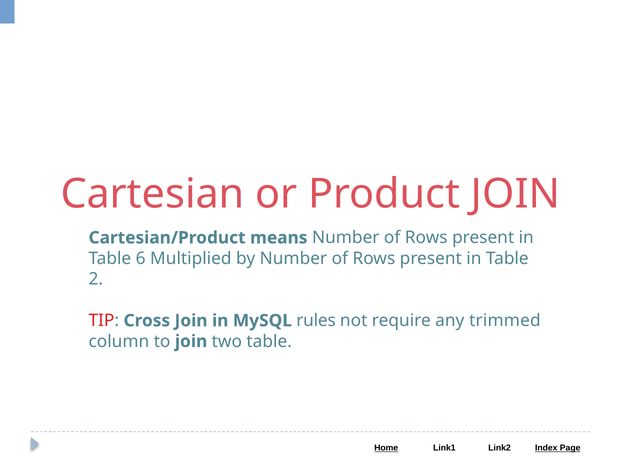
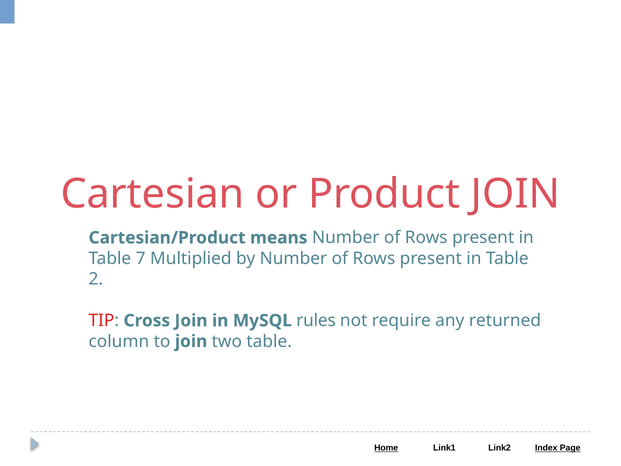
6: 6 -> 7
trimmed: trimmed -> returned
